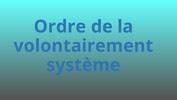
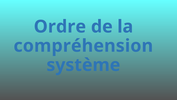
volontairement: volontairement -> compréhension
